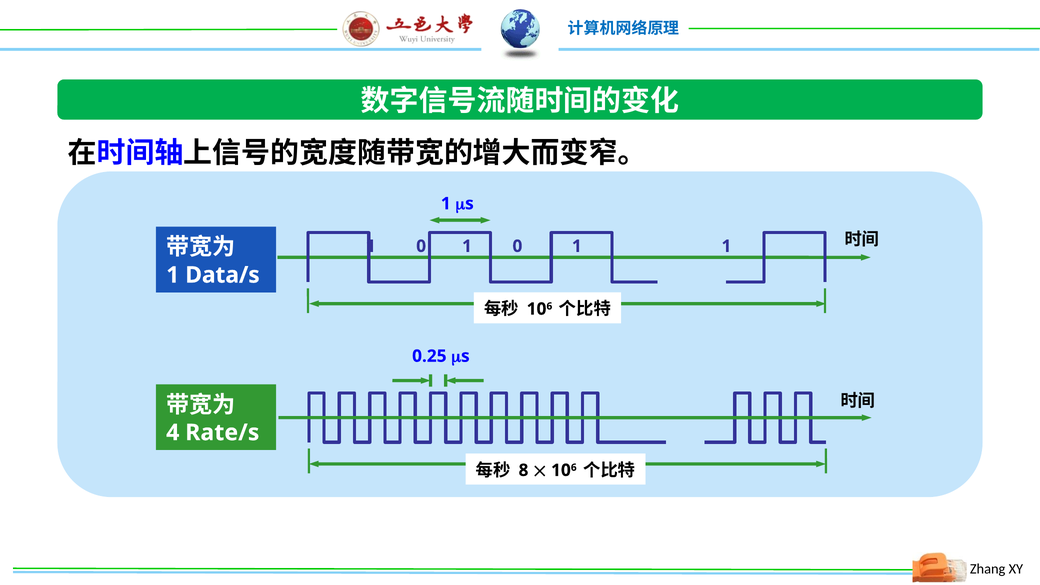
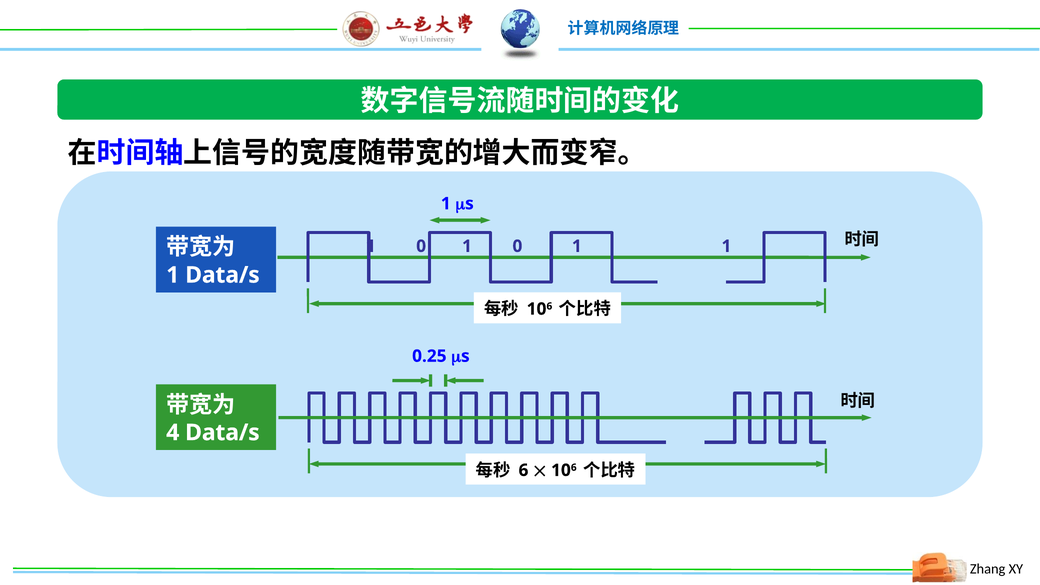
4 Rate/s: Rate/s -> Data/s
8: 8 -> 6
